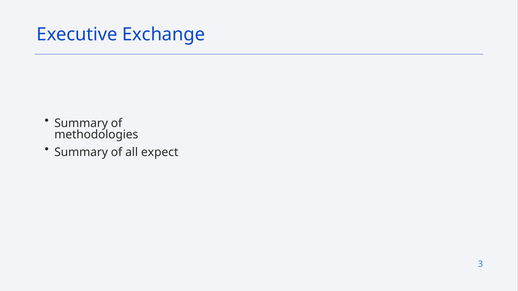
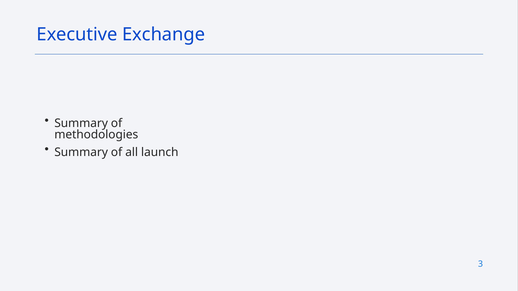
expect: expect -> launch
